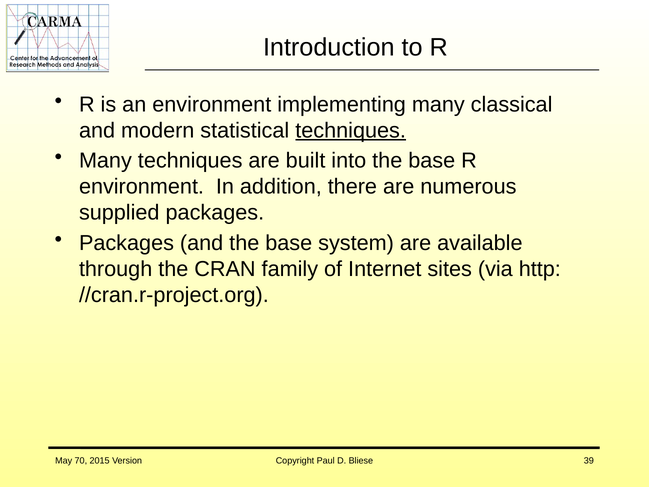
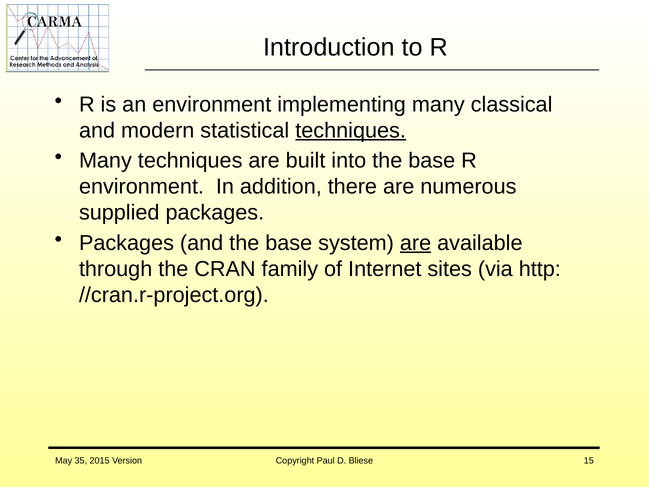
are at (416, 243) underline: none -> present
70: 70 -> 35
39: 39 -> 15
